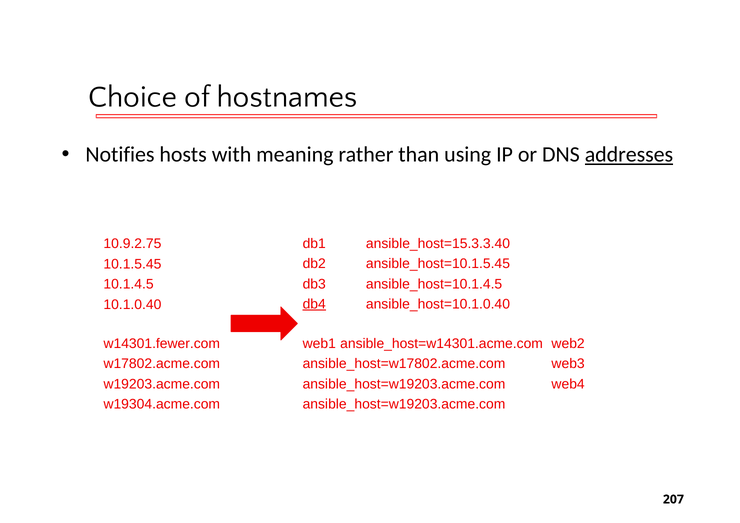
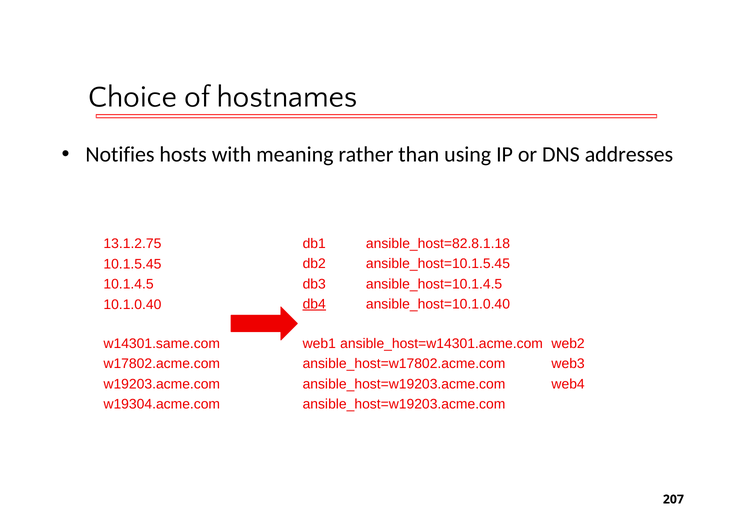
addresses underline: present -> none
ansible_host=15.3.3.40: ansible_host=15.3.3.40 -> ansible_host=82.8.1.18
10.9.2.75: 10.9.2.75 -> 13.1.2.75
w14301.fewer.com: w14301.fewer.com -> w14301.same.com
